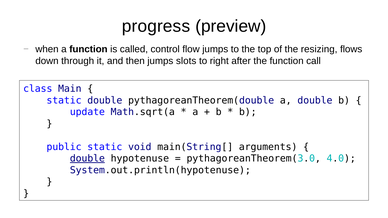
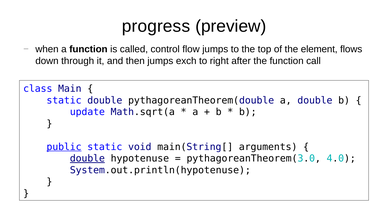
resizing: resizing -> element
slots: slots -> exch
public underline: none -> present
